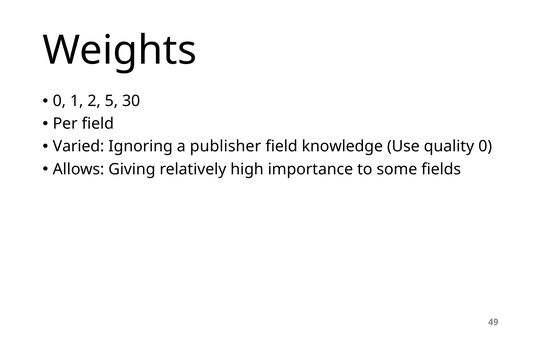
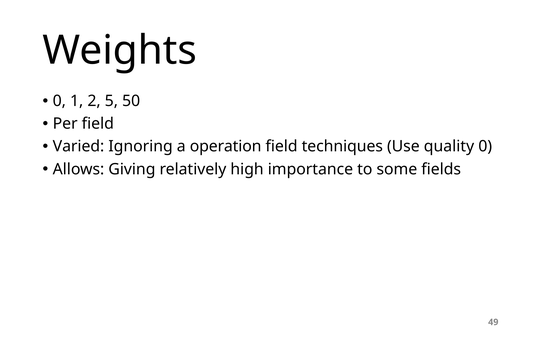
30: 30 -> 50
publisher: publisher -> operation
knowledge: knowledge -> techniques
